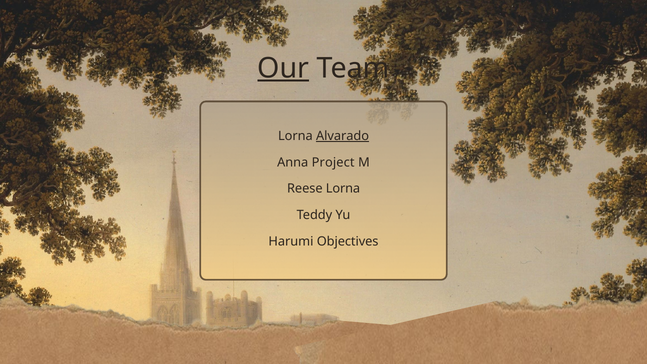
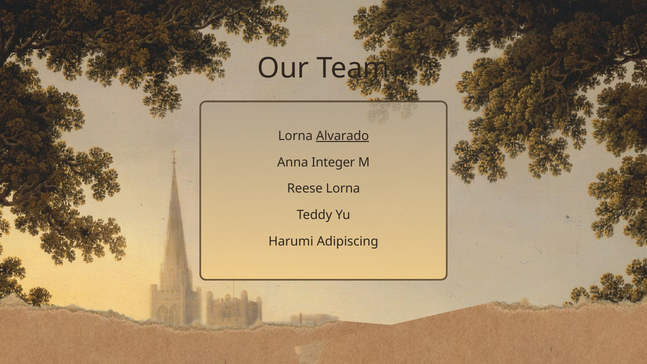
Our underline: present -> none
Project: Project -> Integer
Objectives: Objectives -> Adipiscing
